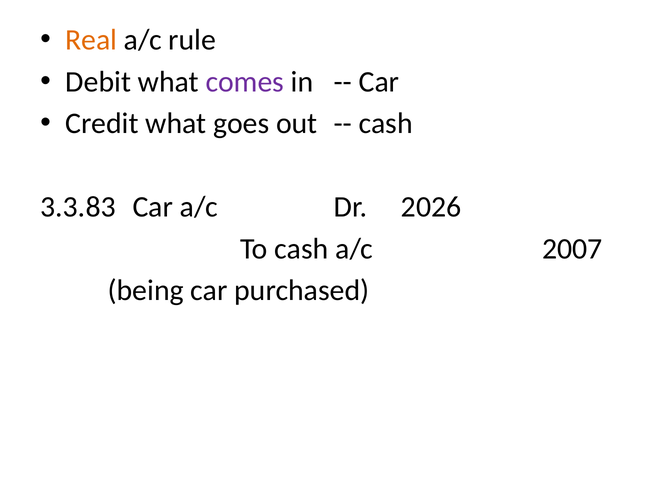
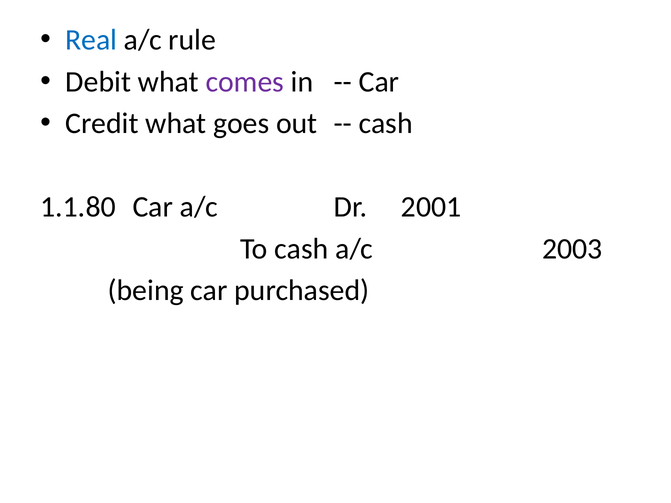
Real colour: orange -> blue
3.3.83: 3.3.83 -> 1.1.80
2026: 2026 -> 2001
2007: 2007 -> 2003
